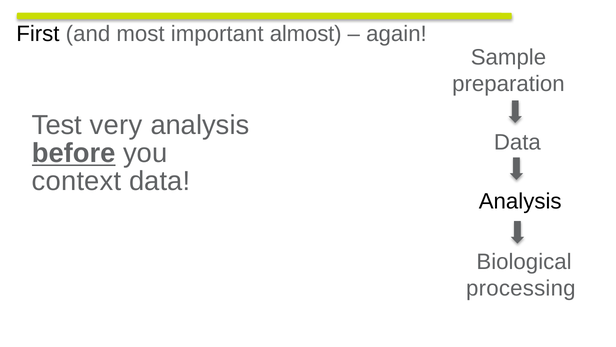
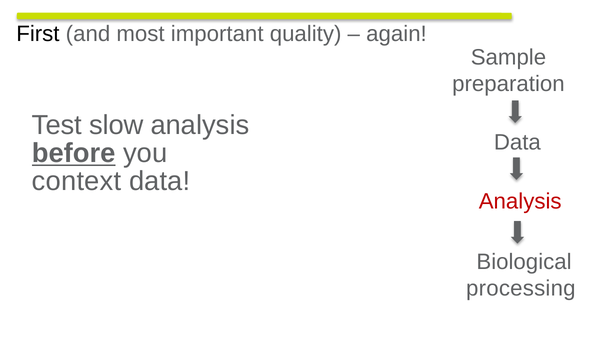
almost: almost -> quality
very: very -> slow
Analysis at (520, 201) colour: black -> red
